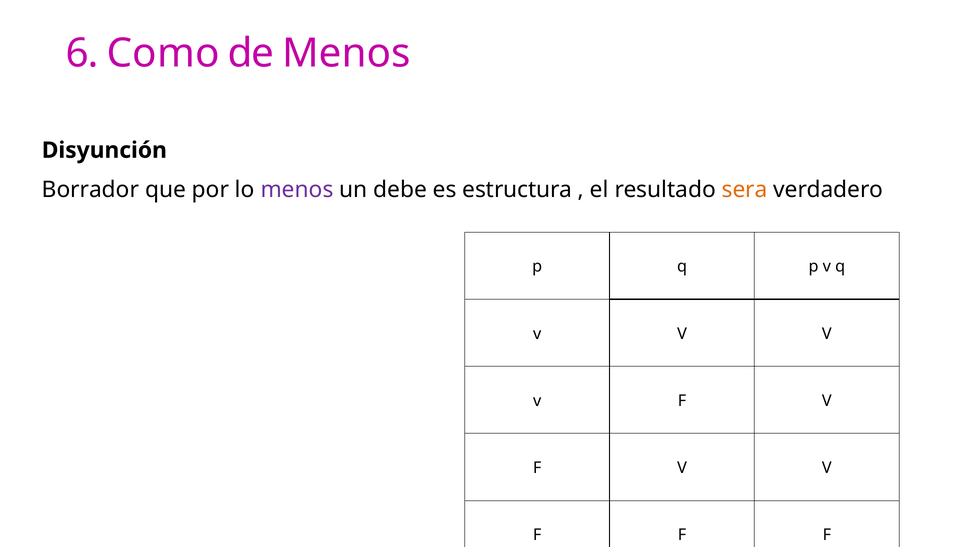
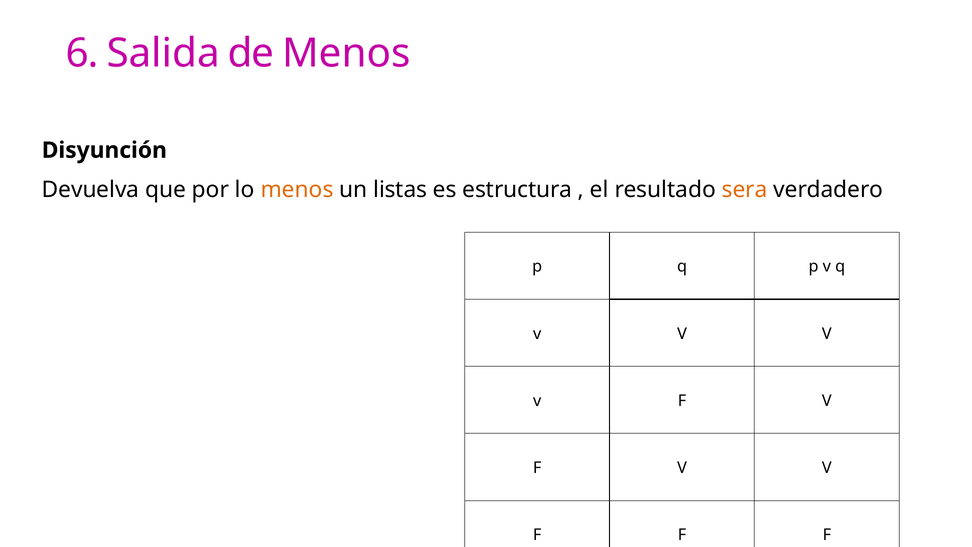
Como: Como -> Salida
Borrador: Borrador -> Devuelva
menos at (297, 190) colour: purple -> orange
debe: debe -> listas
